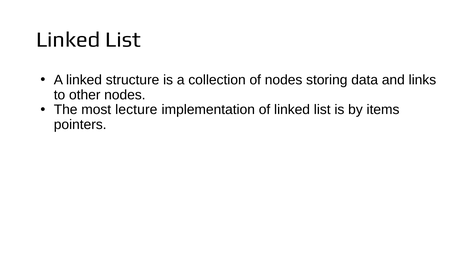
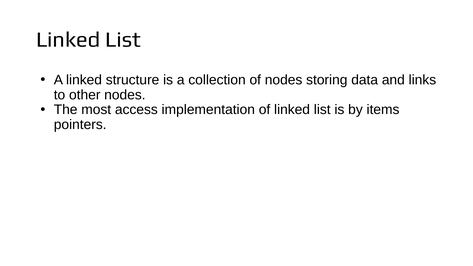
lecture: lecture -> access
